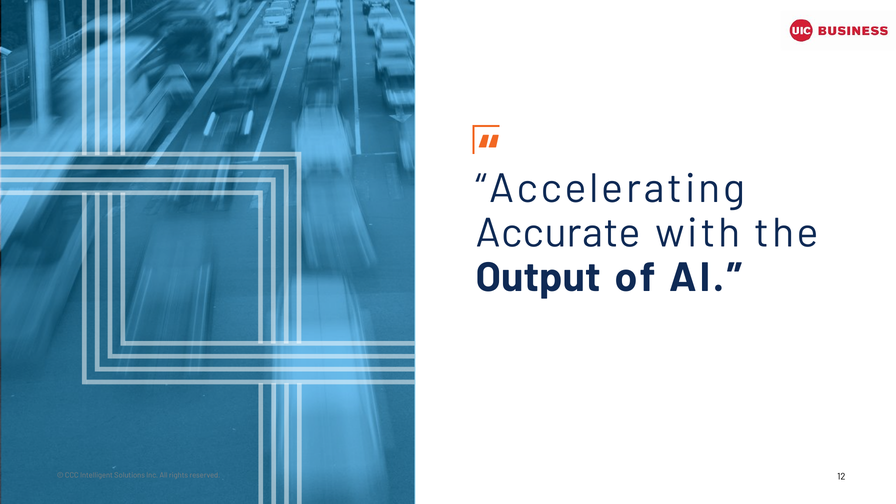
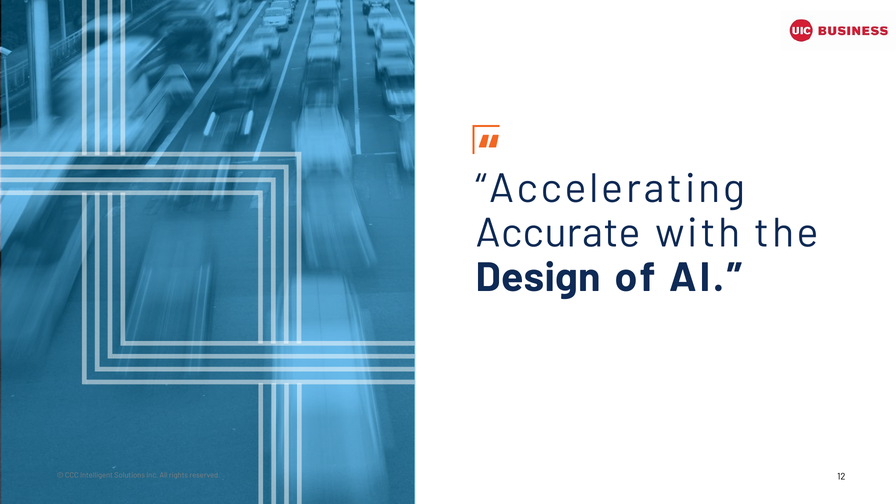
Output: Output -> Design
